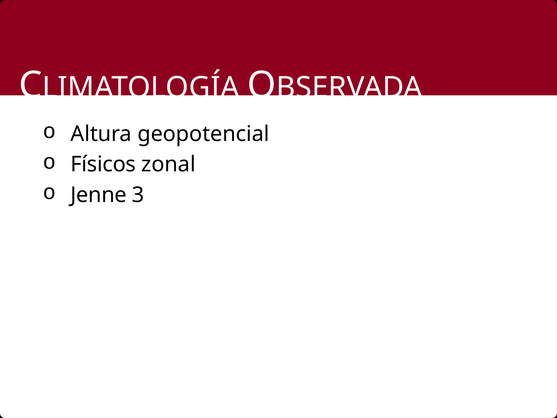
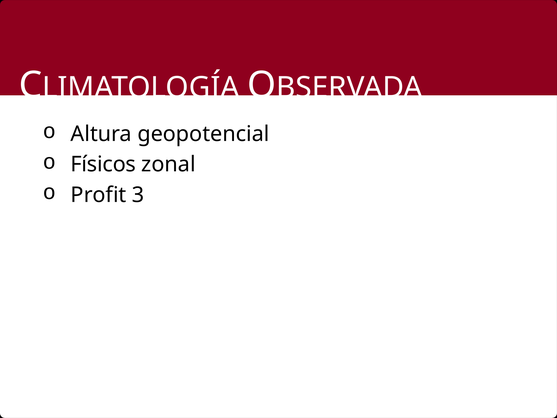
Jenne: Jenne -> Profit
